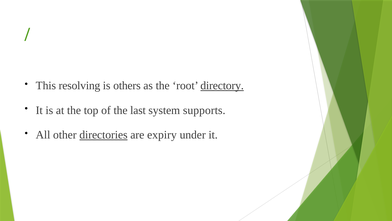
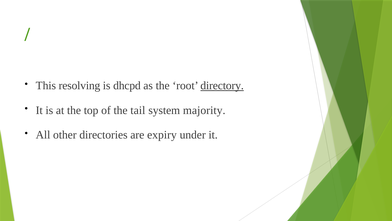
others: others -> dhcpd
last: last -> tail
supports: supports -> majority
directories underline: present -> none
